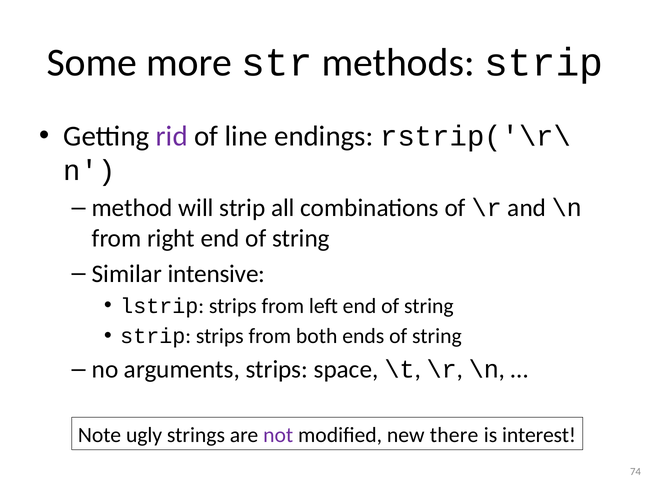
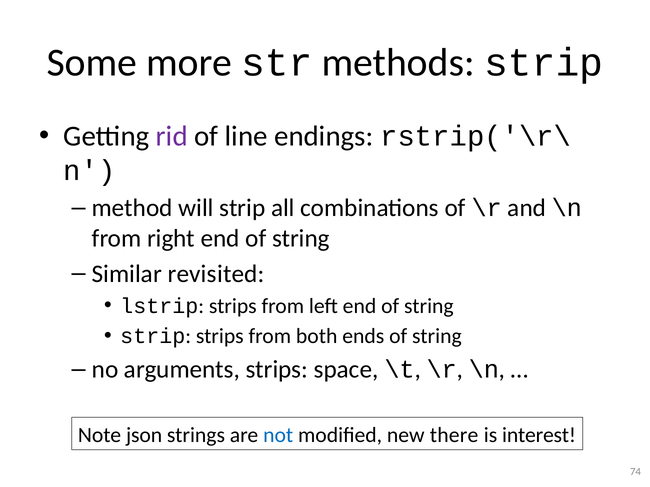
intensive: intensive -> revisited
ugly: ugly -> json
not colour: purple -> blue
